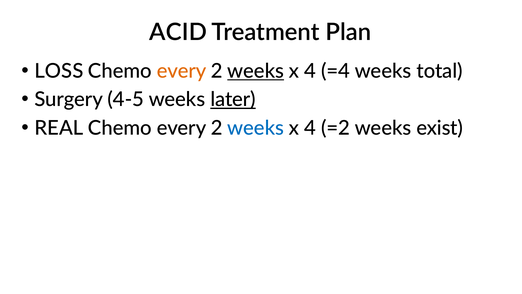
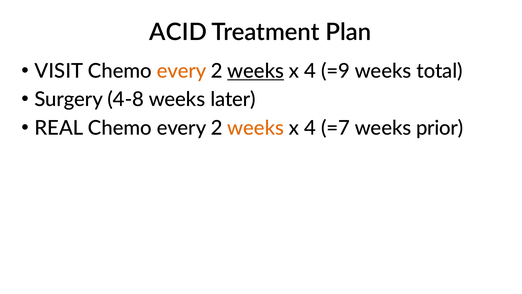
LOSS: LOSS -> VISIT
=4: =4 -> =9
4-5: 4-5 -> 4-8
later underline: present -> none
weeks at (256, 128) colour: blue -> orange
=2: =2 -> =7
exist: exist -> prior
